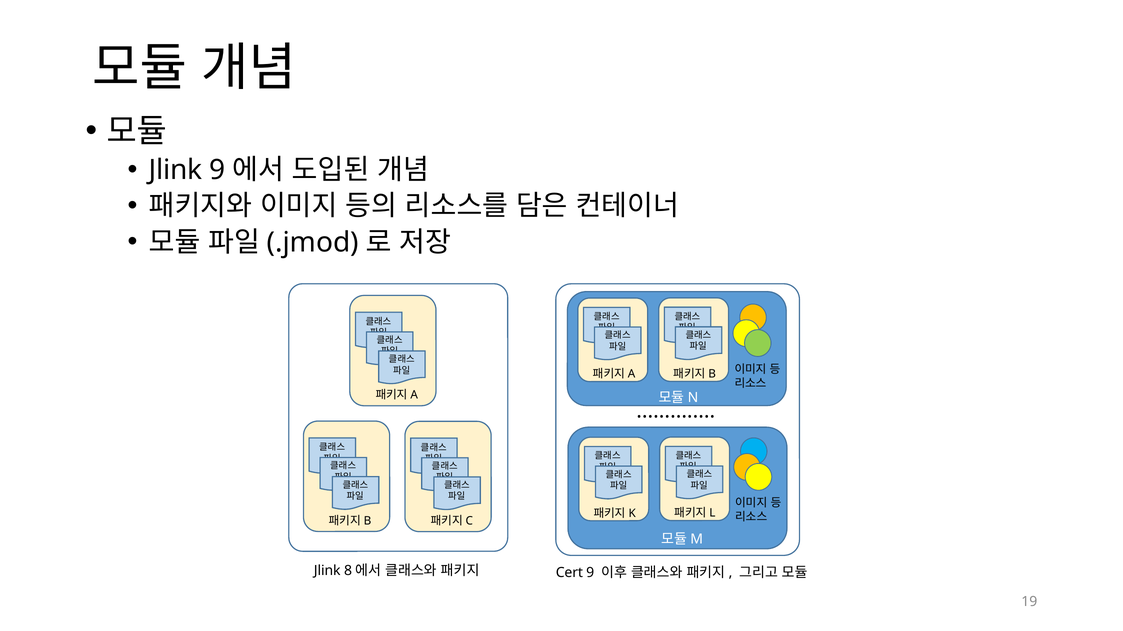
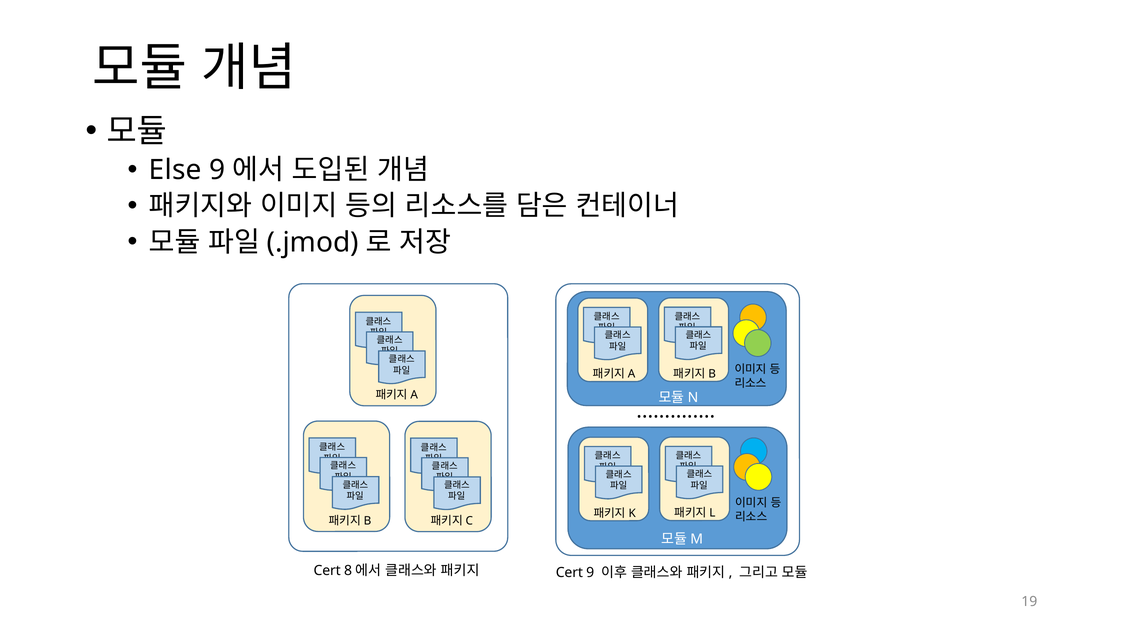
Jlink at (176, 170): Jlink -> Else
Jlink at (327, 571): Jlink -> Cert
